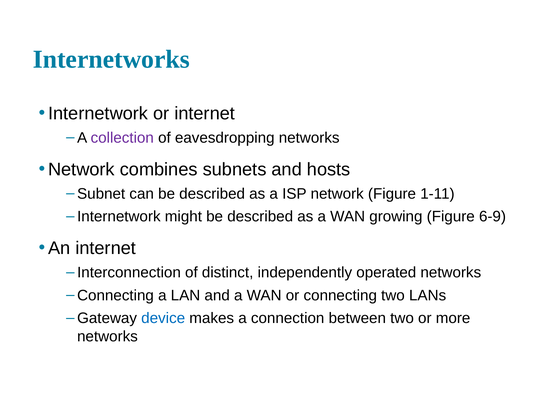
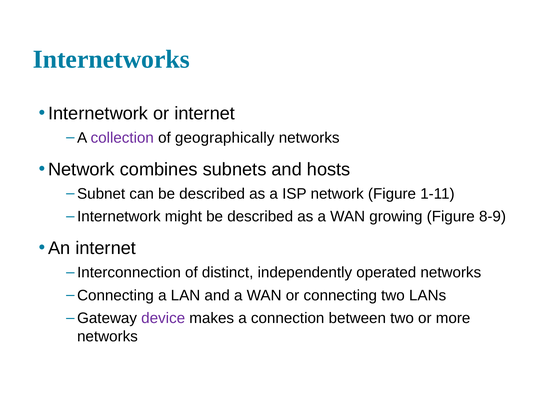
eavesdropping: eavesdropping -> geographically
6-9: 6-9 -> 8-9
device colour: blue -> purple
